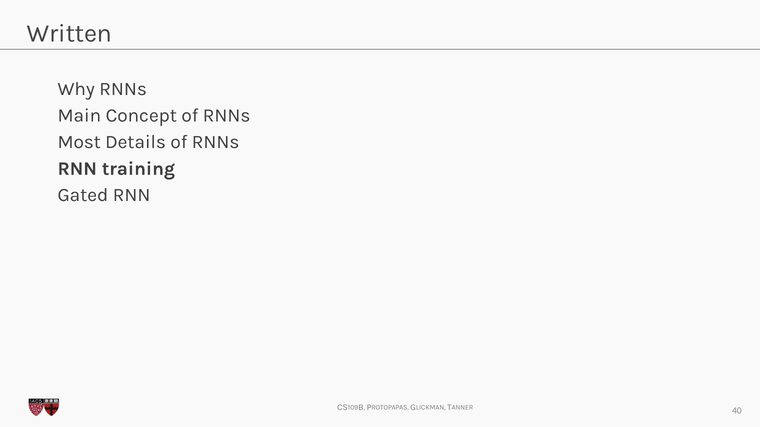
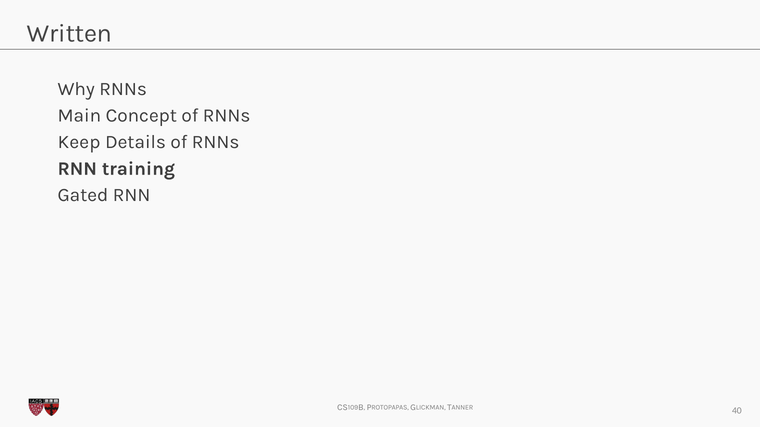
Most: Most -> Keep
